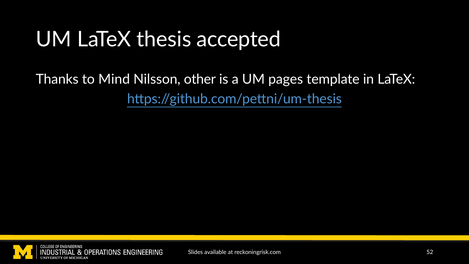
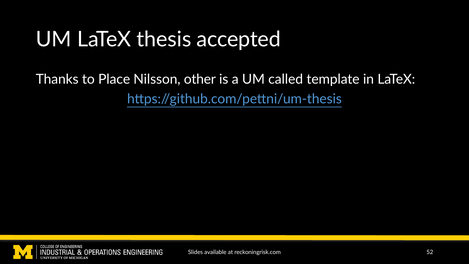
Mind: Mind -> Place
pages: pages -> called
